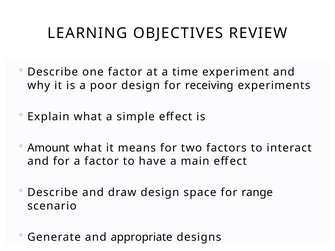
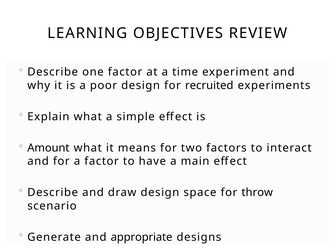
receiving: receiving -> recruited
range: range -> throw
